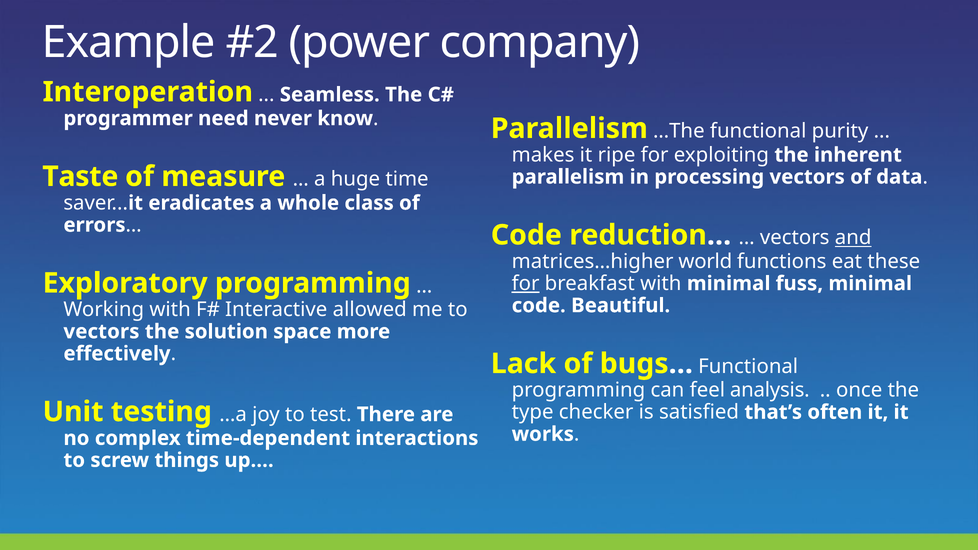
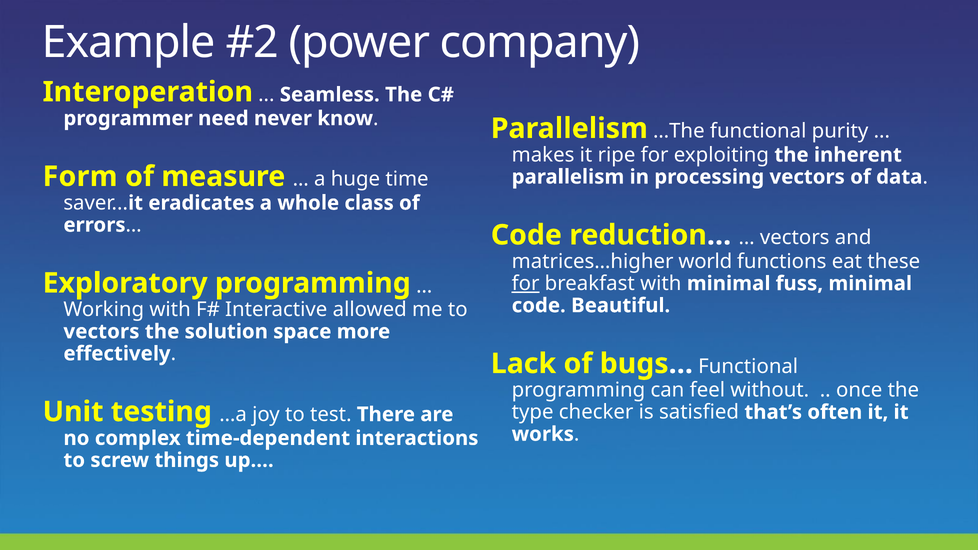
Taste: Taste -> Form
and underline: present -> none
analysis: analysis -> without
